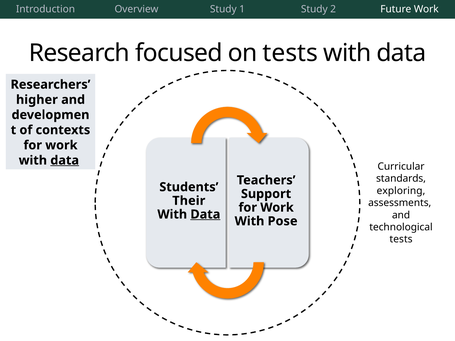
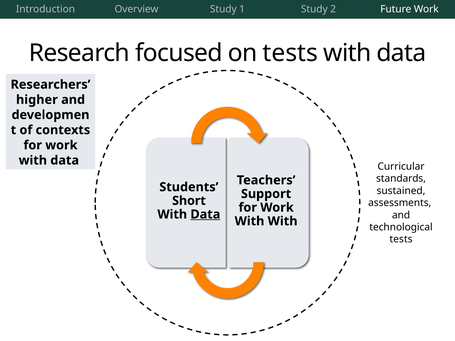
data at (65, 160) underline: present -> none
exploring: exploring -> sustained
Their: Their -> Short
With Pose: Pose -> With
